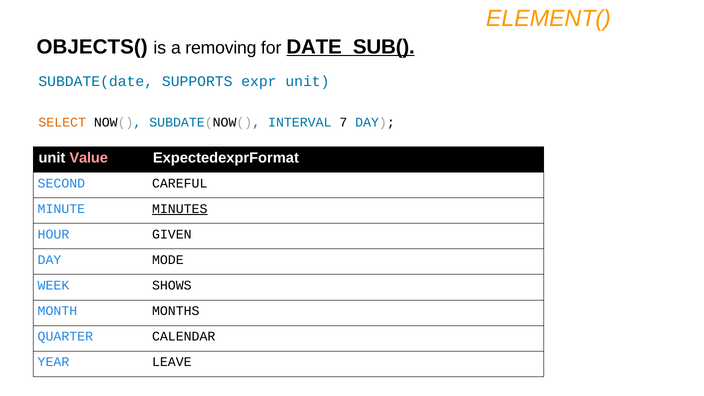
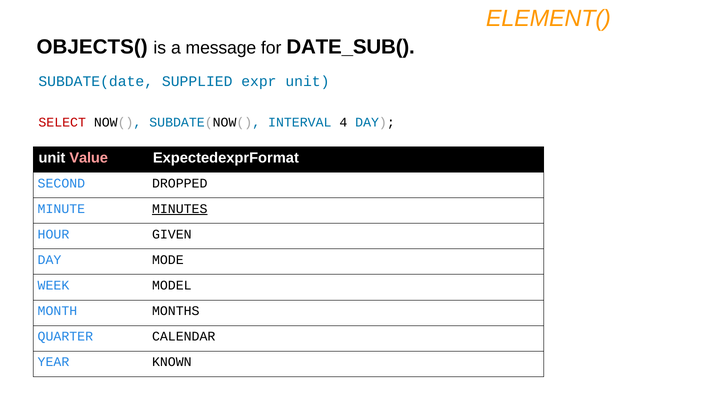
removing: removing -> message
DATE_SUB( underline: present -> none
SUPPORTS: SUPPORTS -> SUPPLIED
SELECT colour: orange -> red
7: 7 -> 4
CAREFUL: CAREFUL -> DROPPED
SHOWS: SHOWS -> MODEL
LEAVE: LEAVE -> KNOWN
